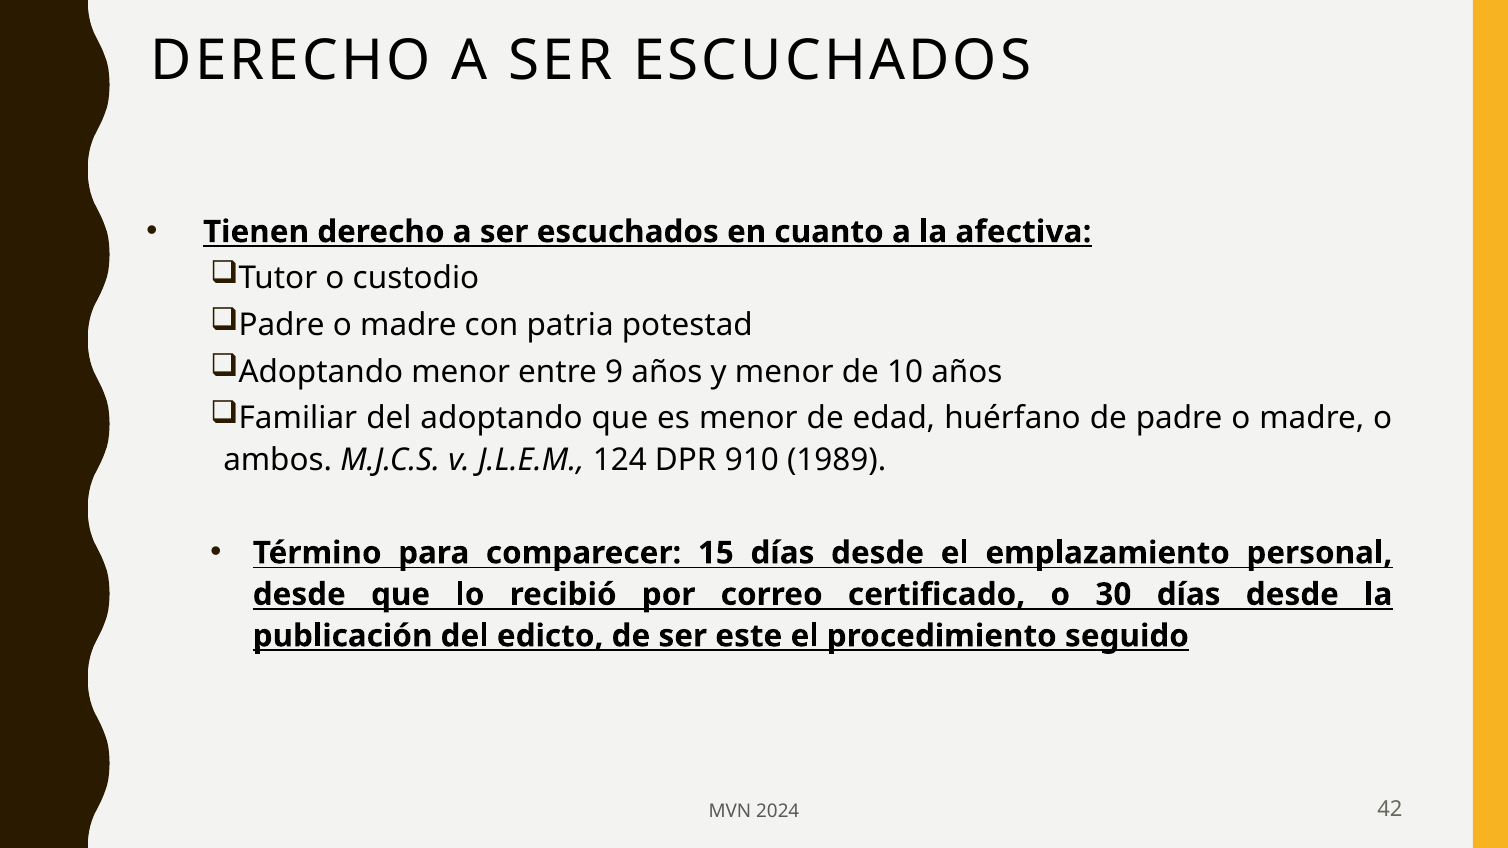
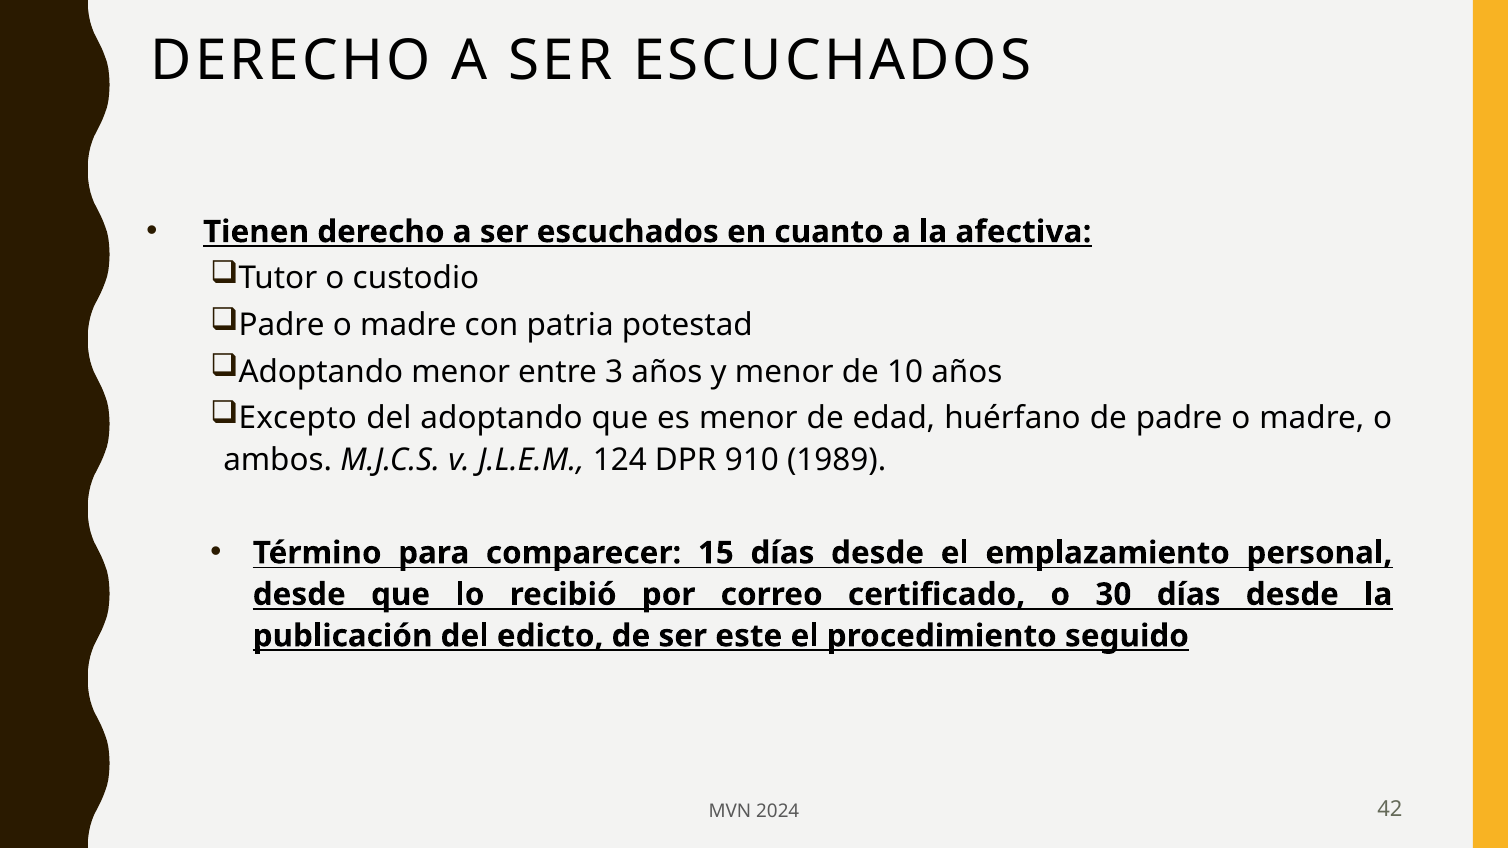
9: 9 -> 3
Familiar: Familiar -> Excepto
